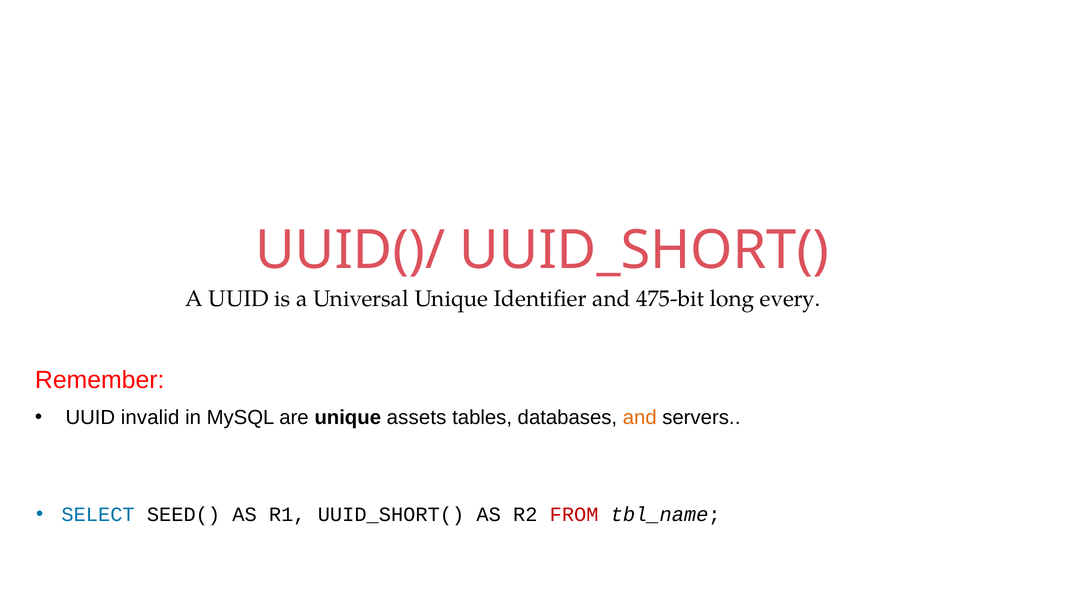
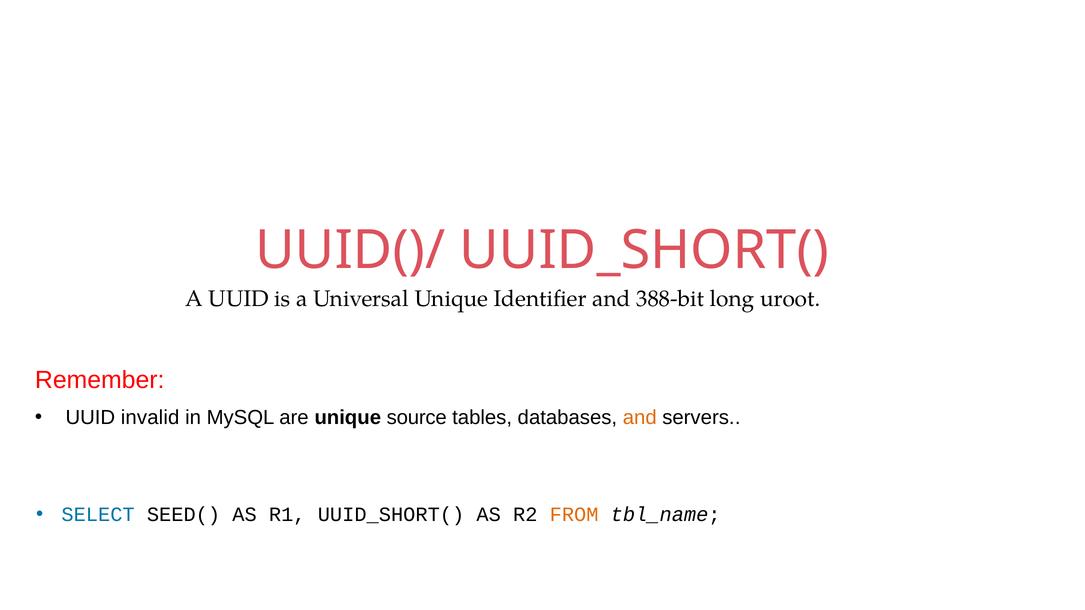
475-bit: 475-bit -> 388-bit
every: every -> uroot
assets: assets -> source
FROM colour: red -> orange
